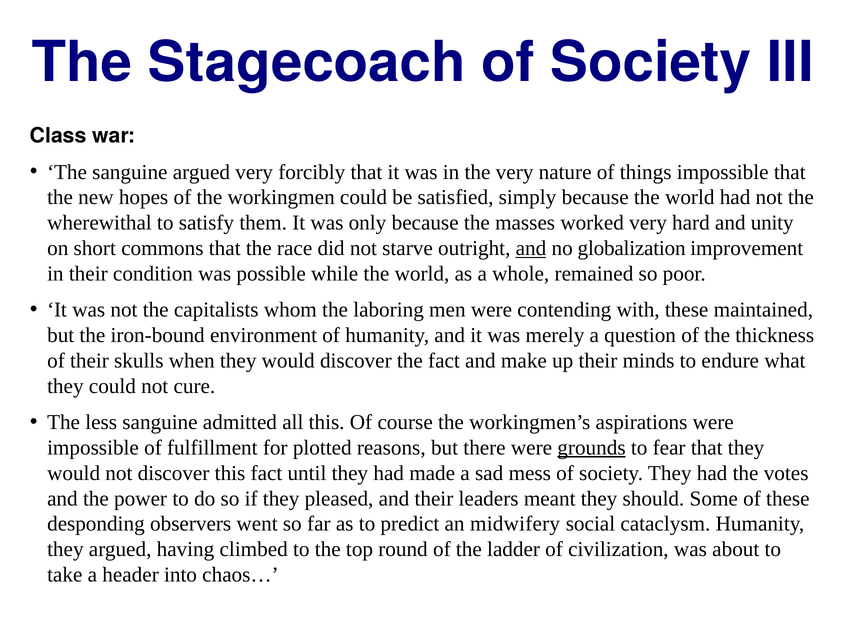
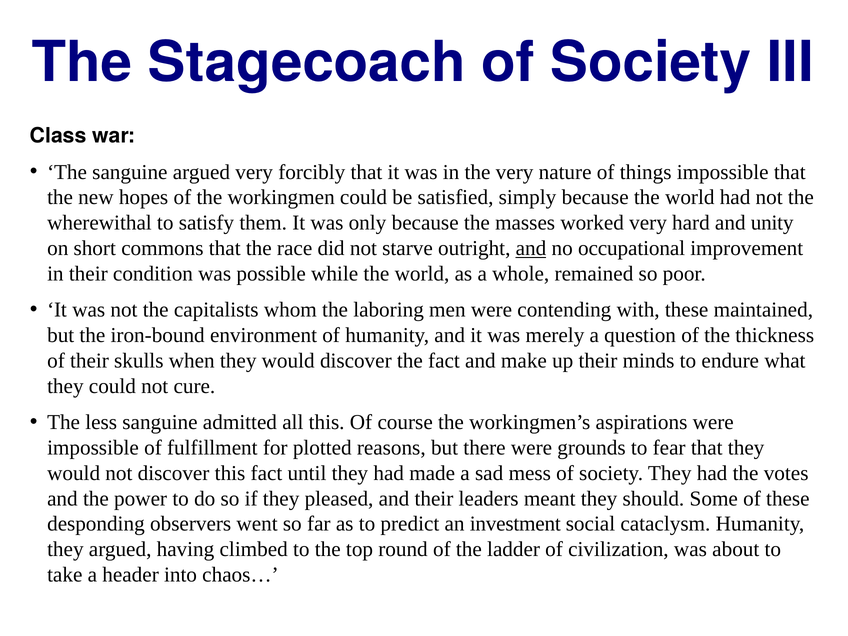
globalization: globalization -> occupational
grounds underline: present -> none
midwifery: midwifery -> investment
